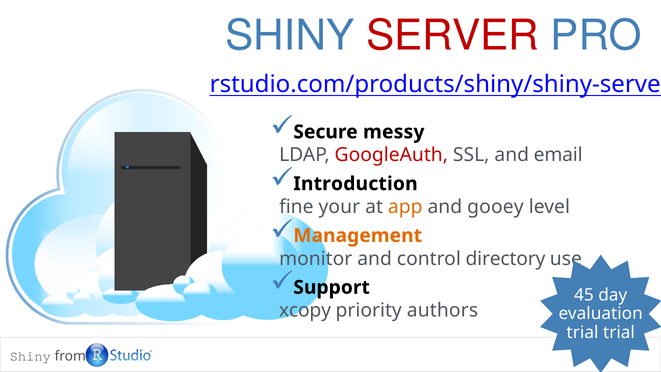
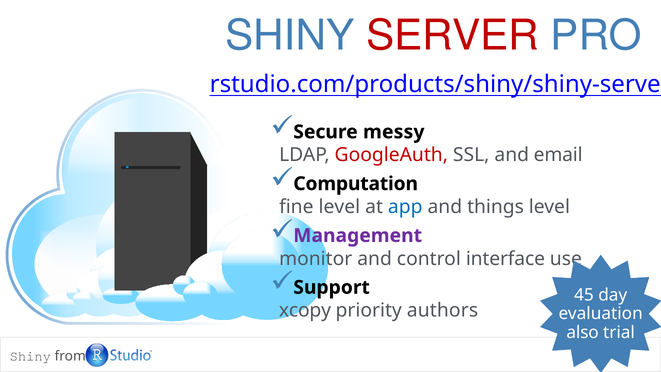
Introduction: Introduction -> Computation
fine your: your -> level
app colour: orange -> blue
gooey: gooey -> things
Management colour: orange -> purple
directory: directory -> interface
trial at (583, 332): trial -> also
